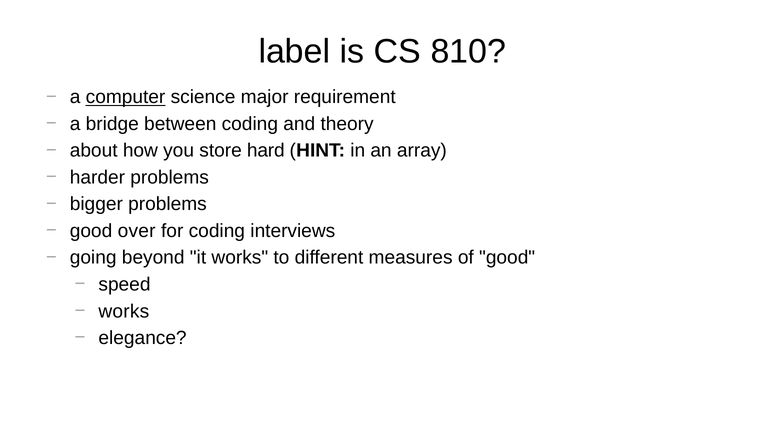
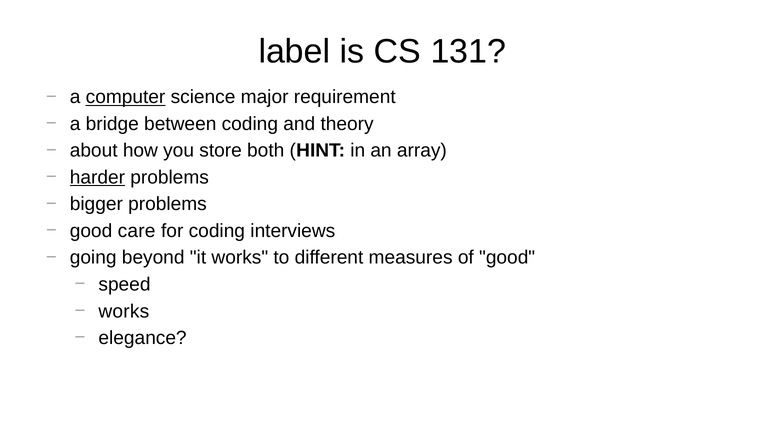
810: 810 -> 131
hard: hard -> both
harder underline: none -> present
over: over -> care
